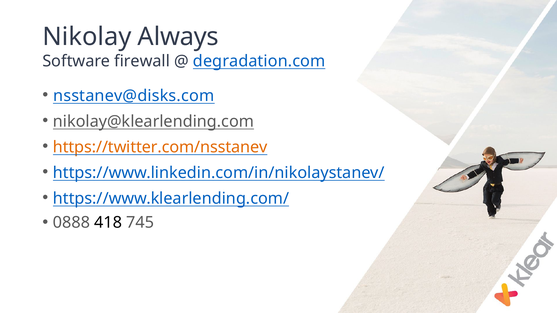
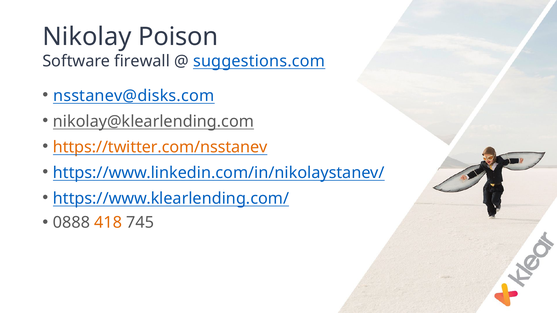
Always: Always -> Poison
degradation.com: degradation.com -> suggestions.com
418 colour: black -> orange
